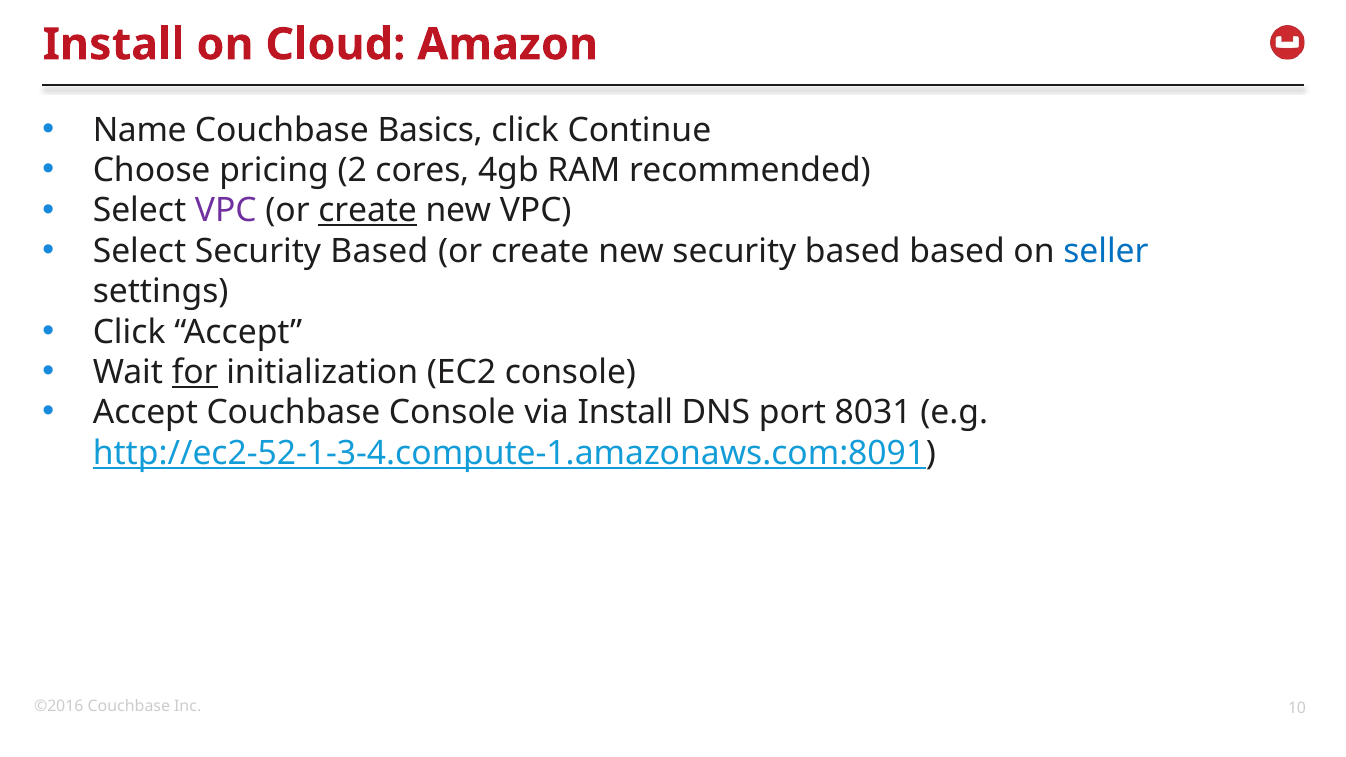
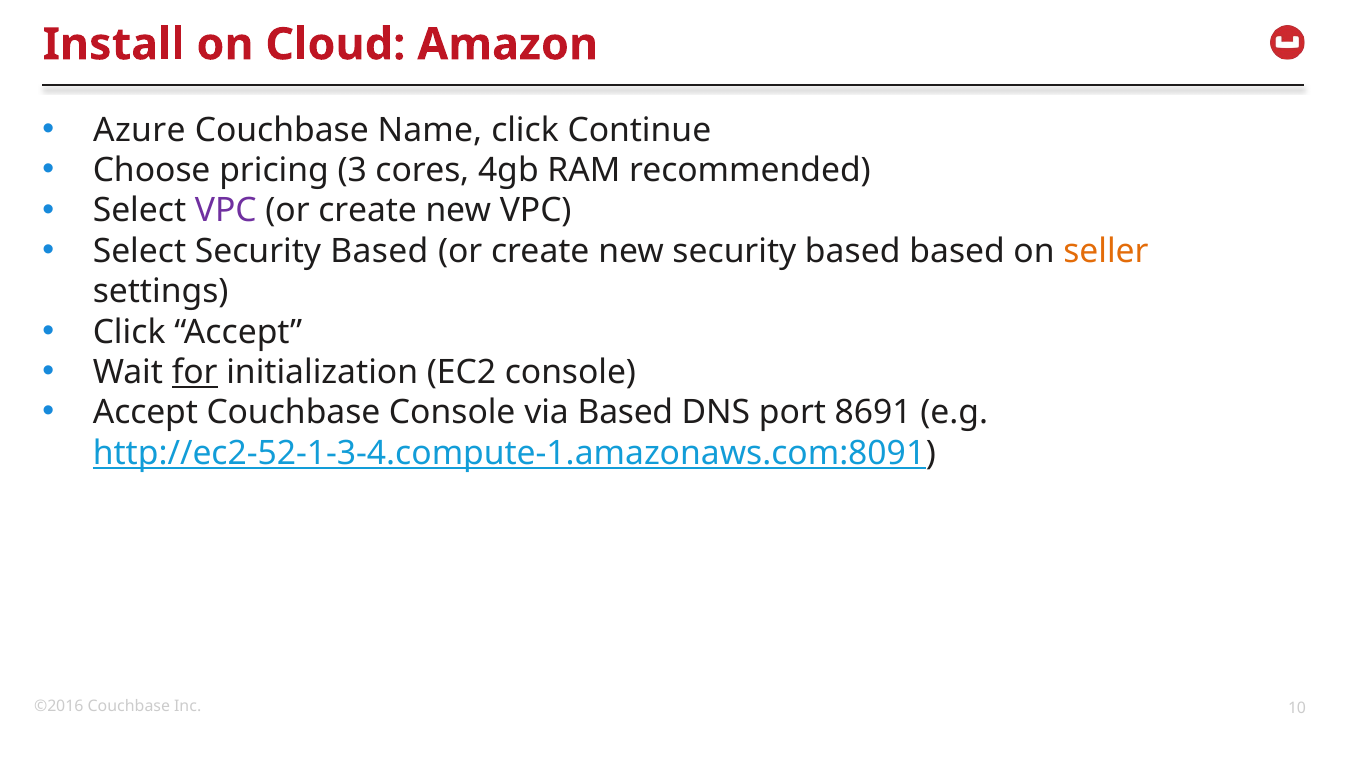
Name: Name -> Azure
Basics: Basics -> Name
2: 2 -> 3
create at (368, 211) underline: present -> none
seller colour: blue -> orange
via Install: Install -> Based
8031: 8031 -> 8691
